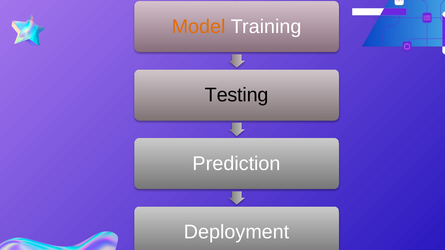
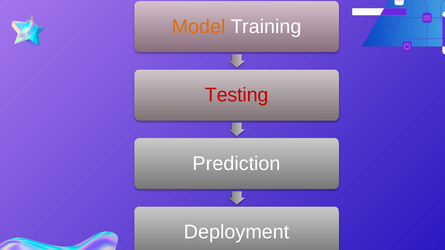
Testing colour: black -> red
